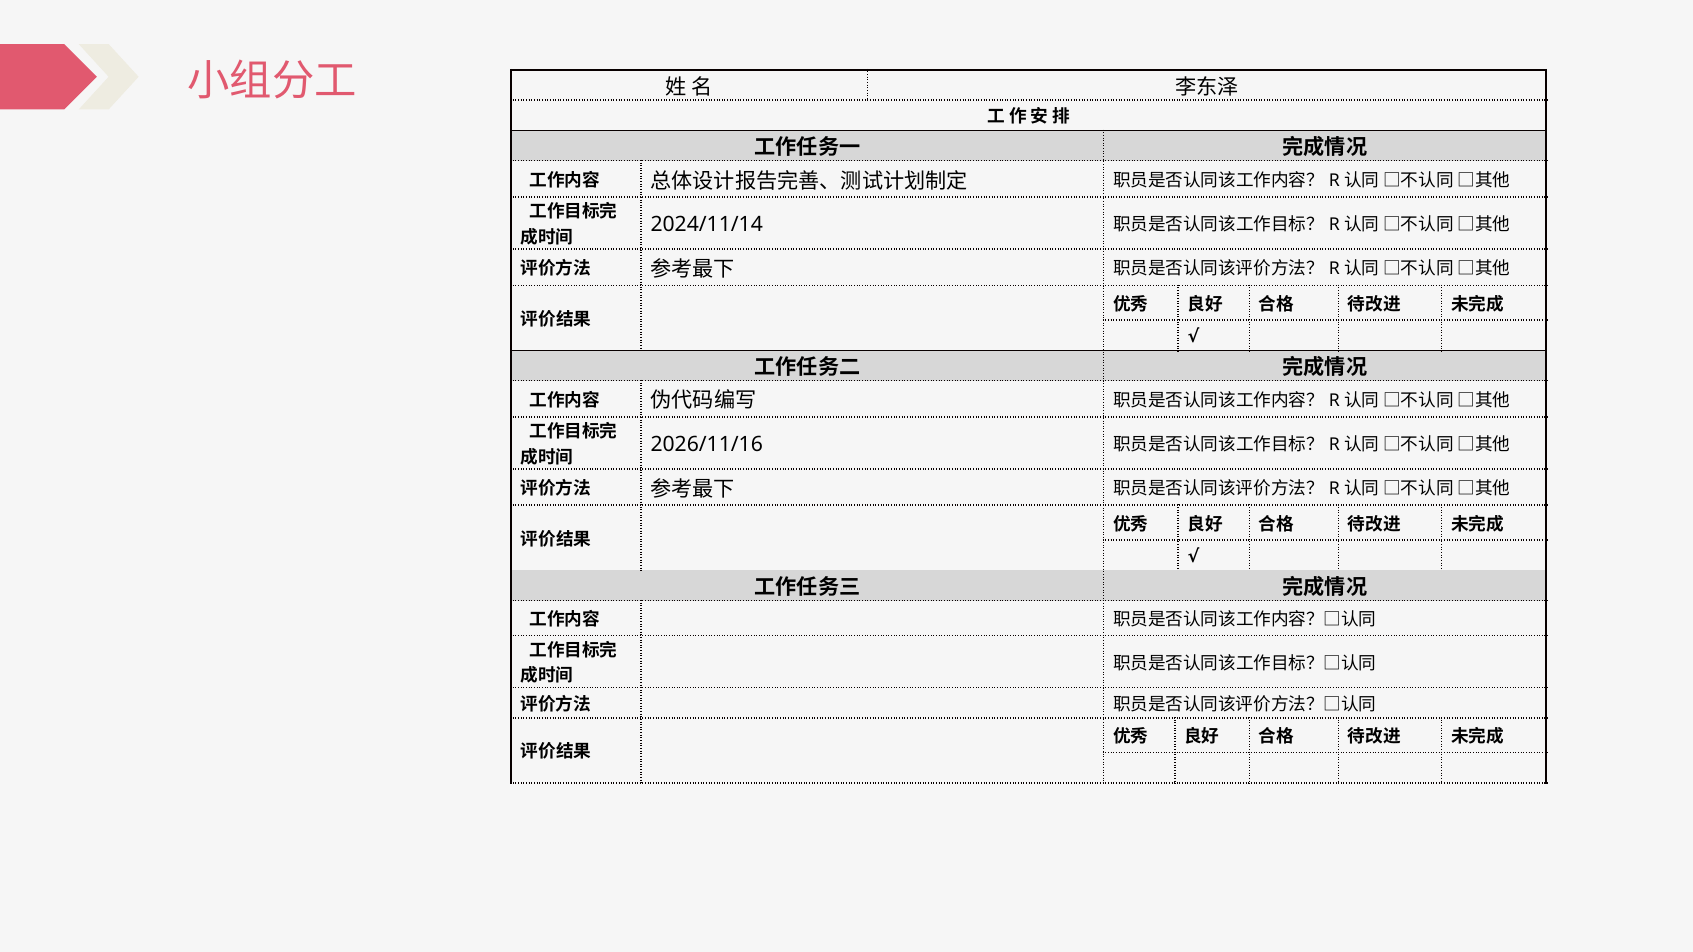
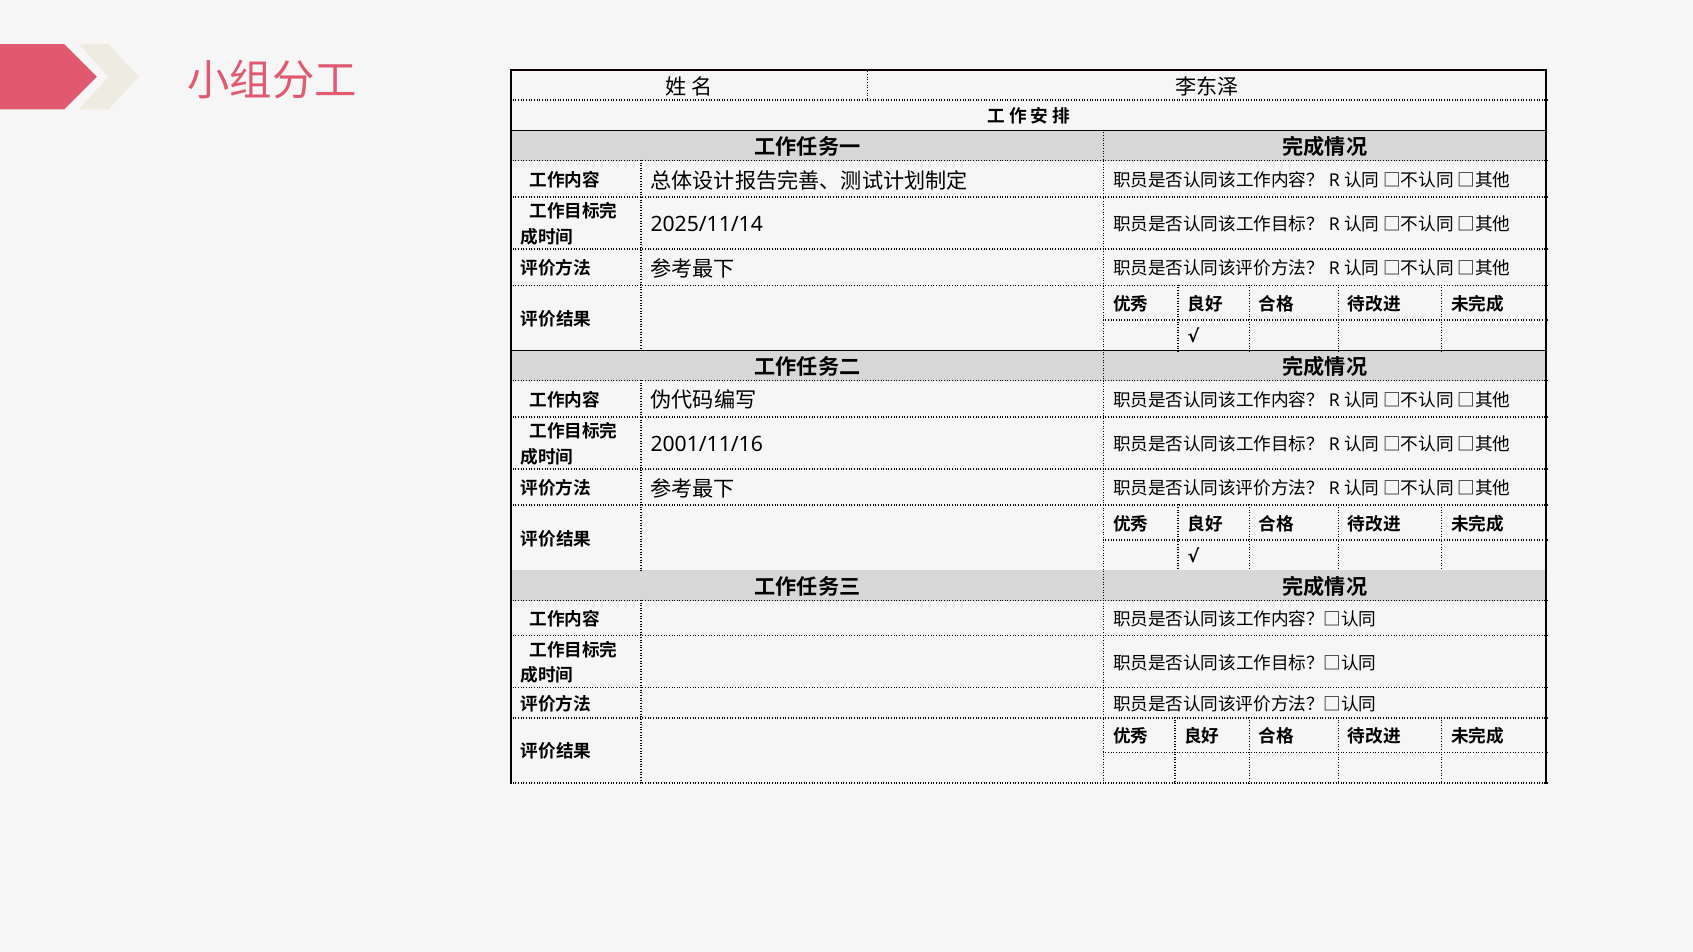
2024/11/14: 2024/11/14 -> 2025/11/14
2026/11/16: 2026/11/16 -> 2001/11/16
